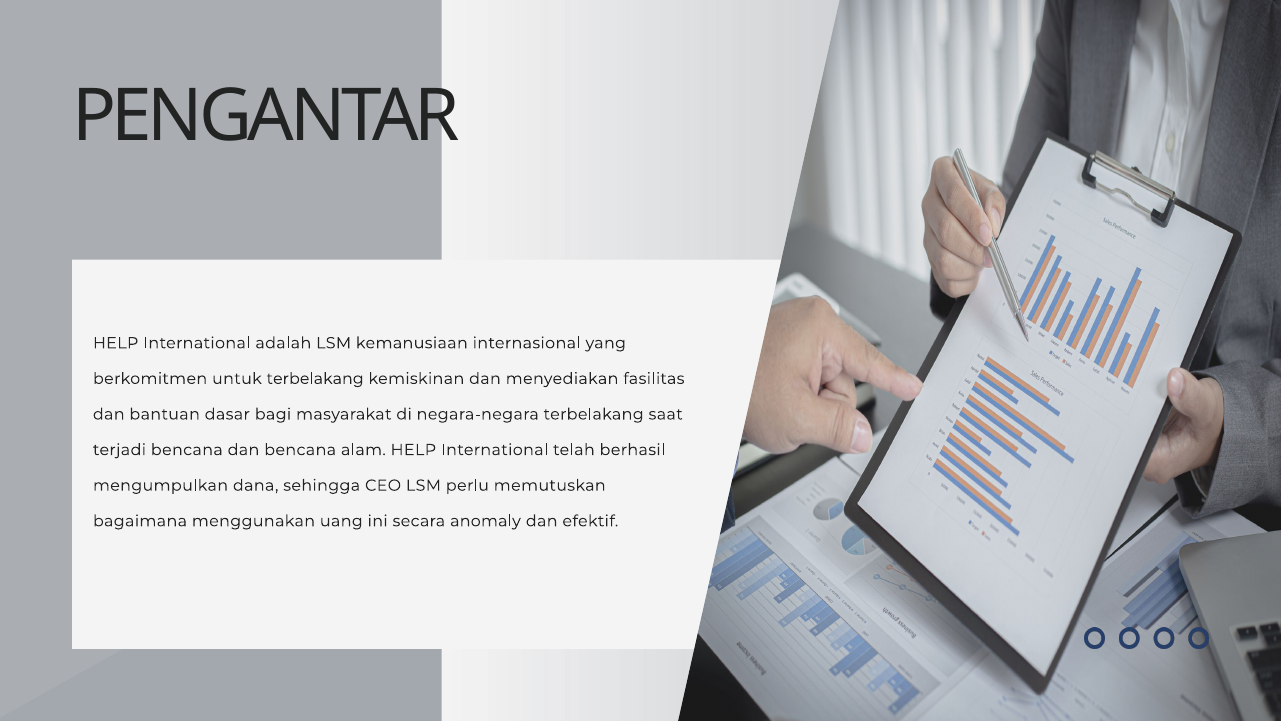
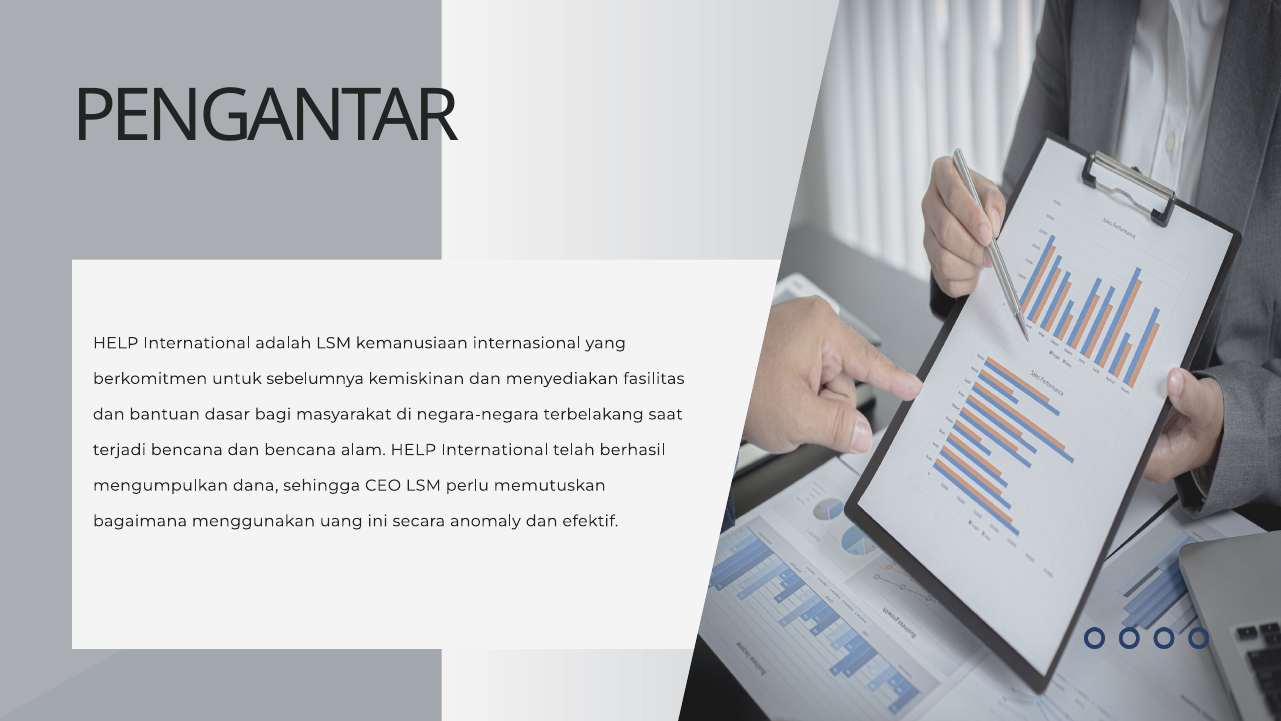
untuk terbelakang: terbelakang -> sebelumnya
